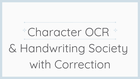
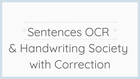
Character: Character -> Sentences
